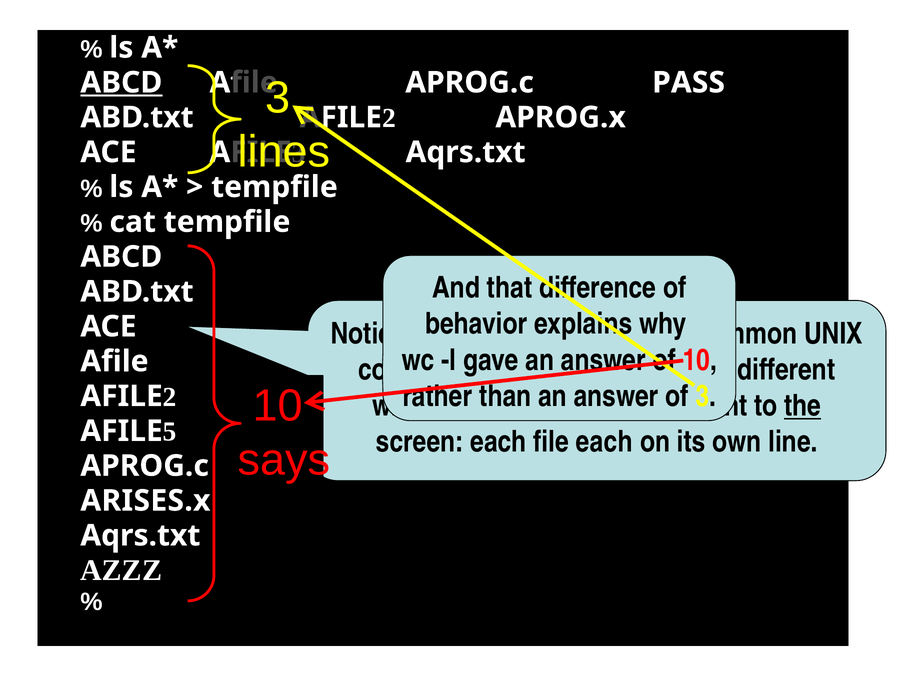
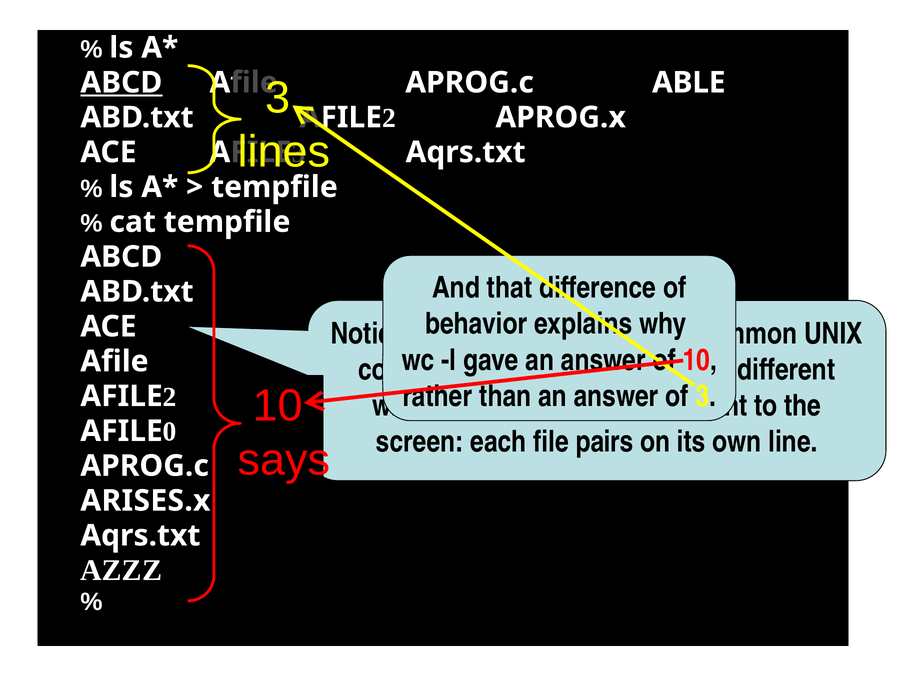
PASS: PASS -> ABLE
the at (803, 406) underline: present -> none
5: 5 -> 0
file each: each -> pairs
